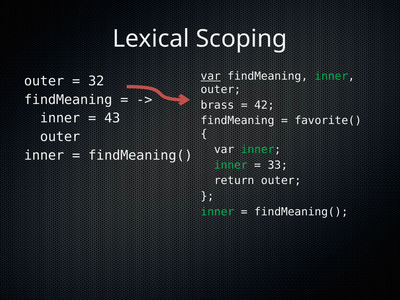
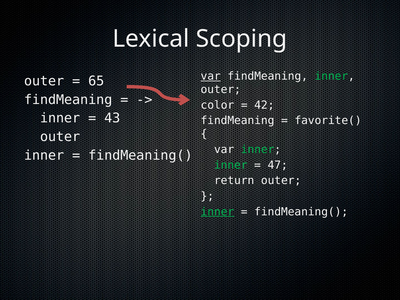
32: 32 -> 65
brass: brass -> color
33: 33 -> 47
inner at (217, 212) underline: none -> present
